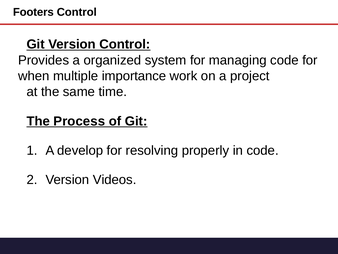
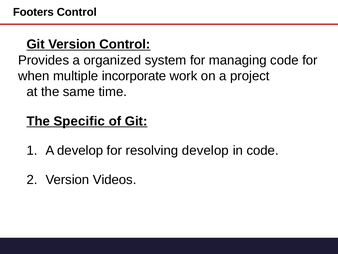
importance: importance -> incorporate
Process: Process -> Specific
resolving properly: properly -> develop
